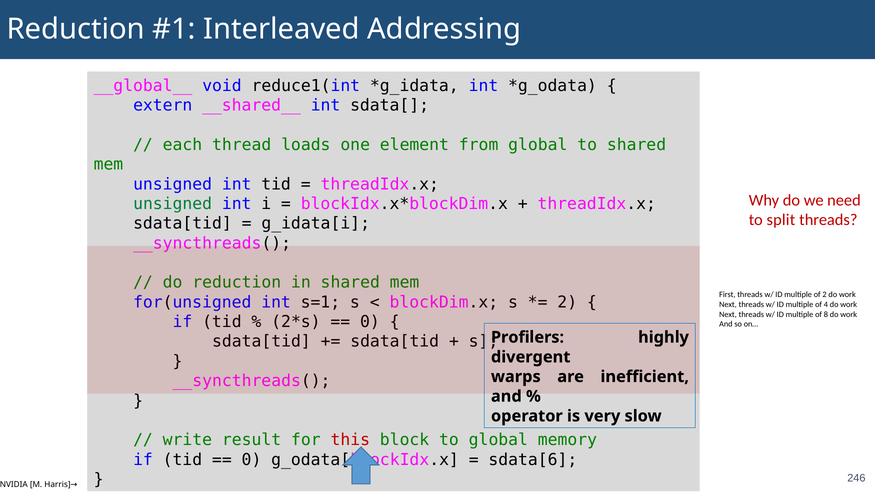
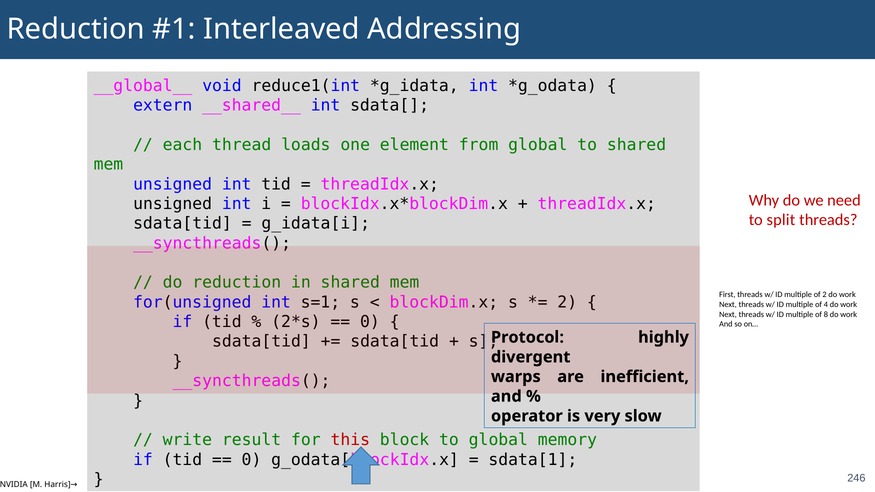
unsigned at (173, 204) colour: green -> black
Profilers: Profilers -> Protocol
sdata[6: sdata[6 -> sdata[1
